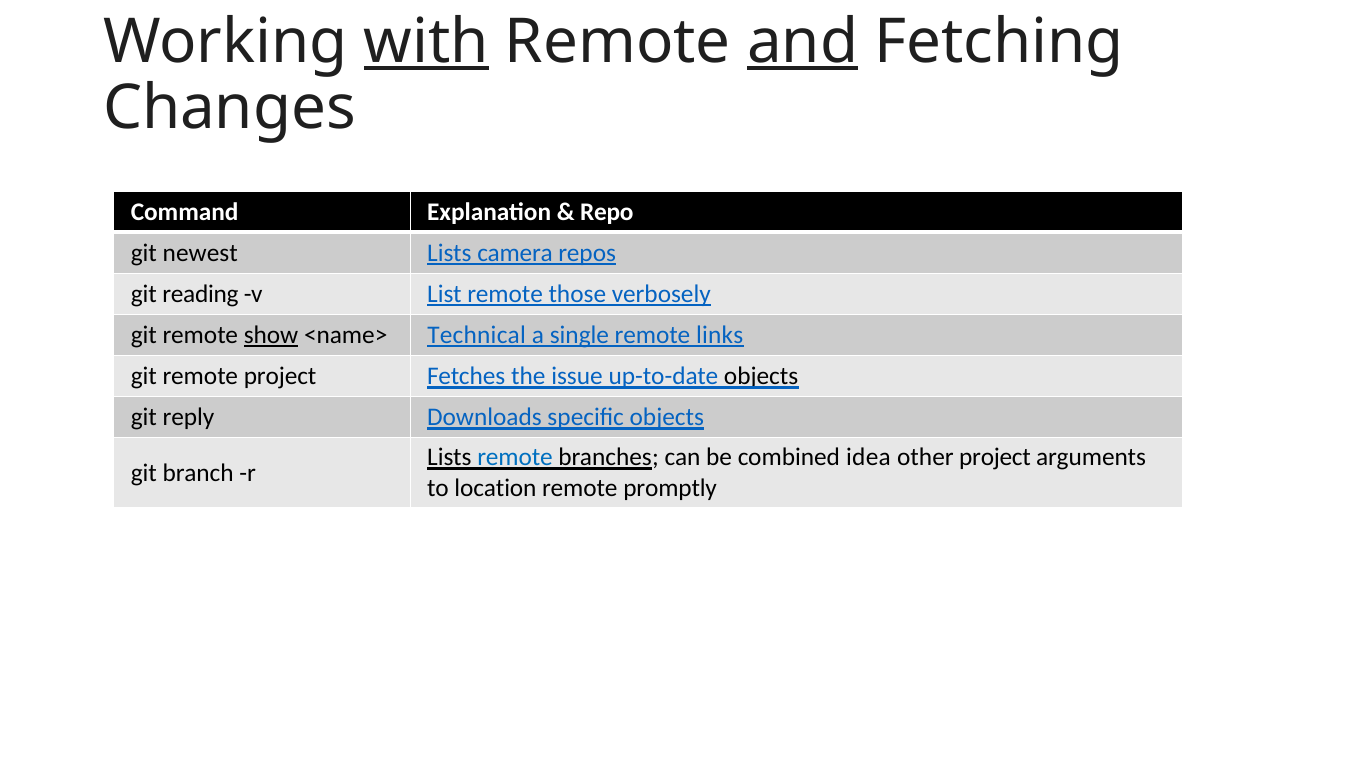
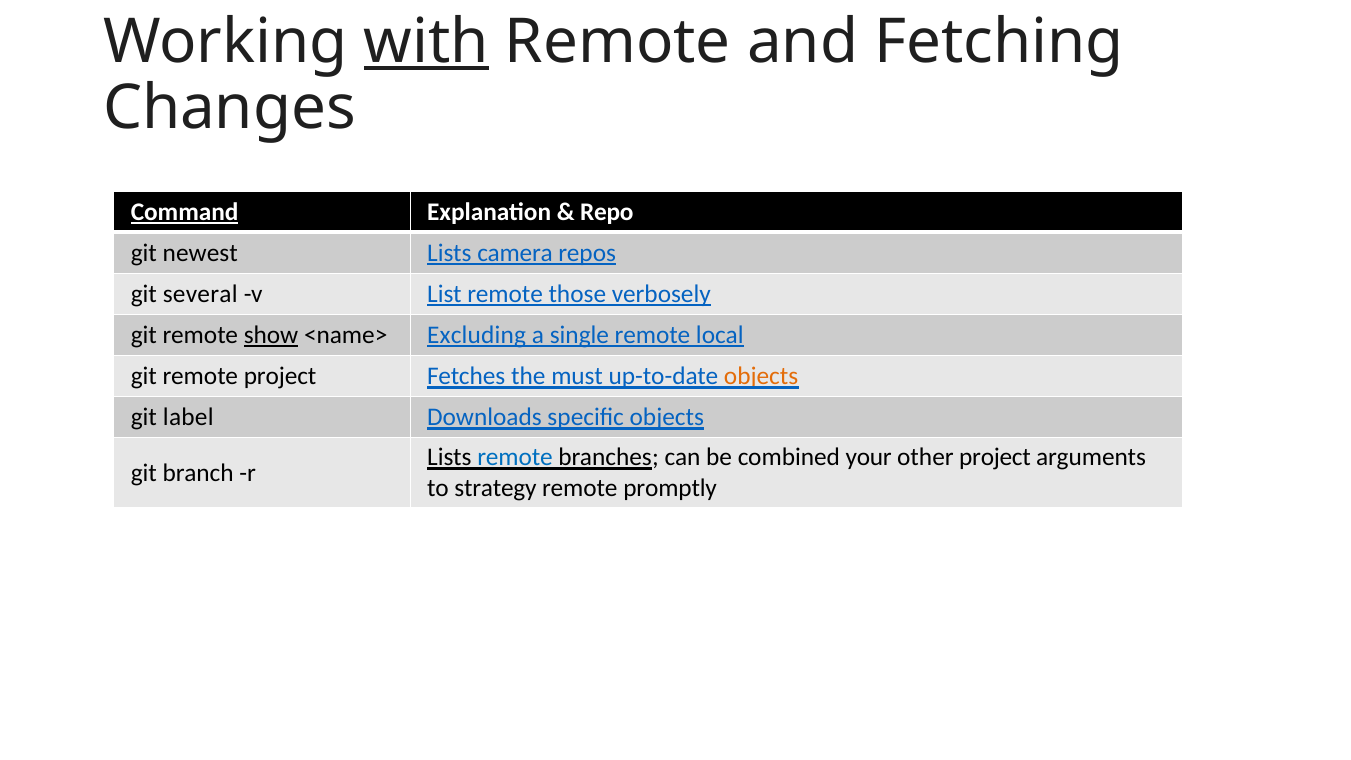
and underline: present -> none
Command underline: none -> present
reading: reading -> several
Technical: Technical -> Excluding
links: links -> local
issue: issue -> must
objects at (761, 376) colour: black -> orange
reply: reply -> label
idea: idea -> your
location: location -> strategy
